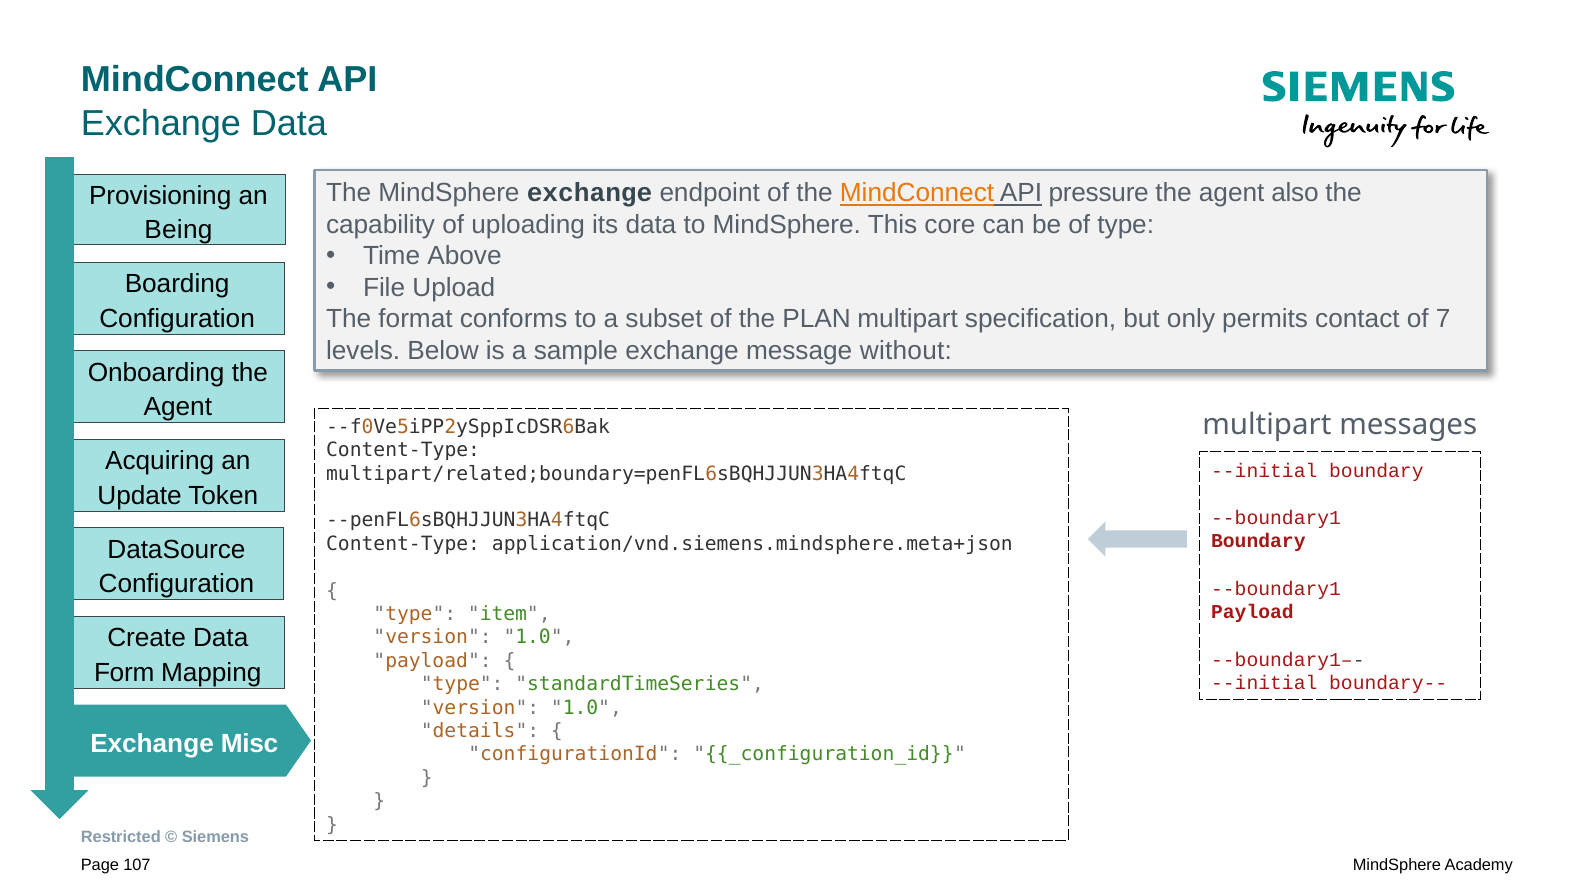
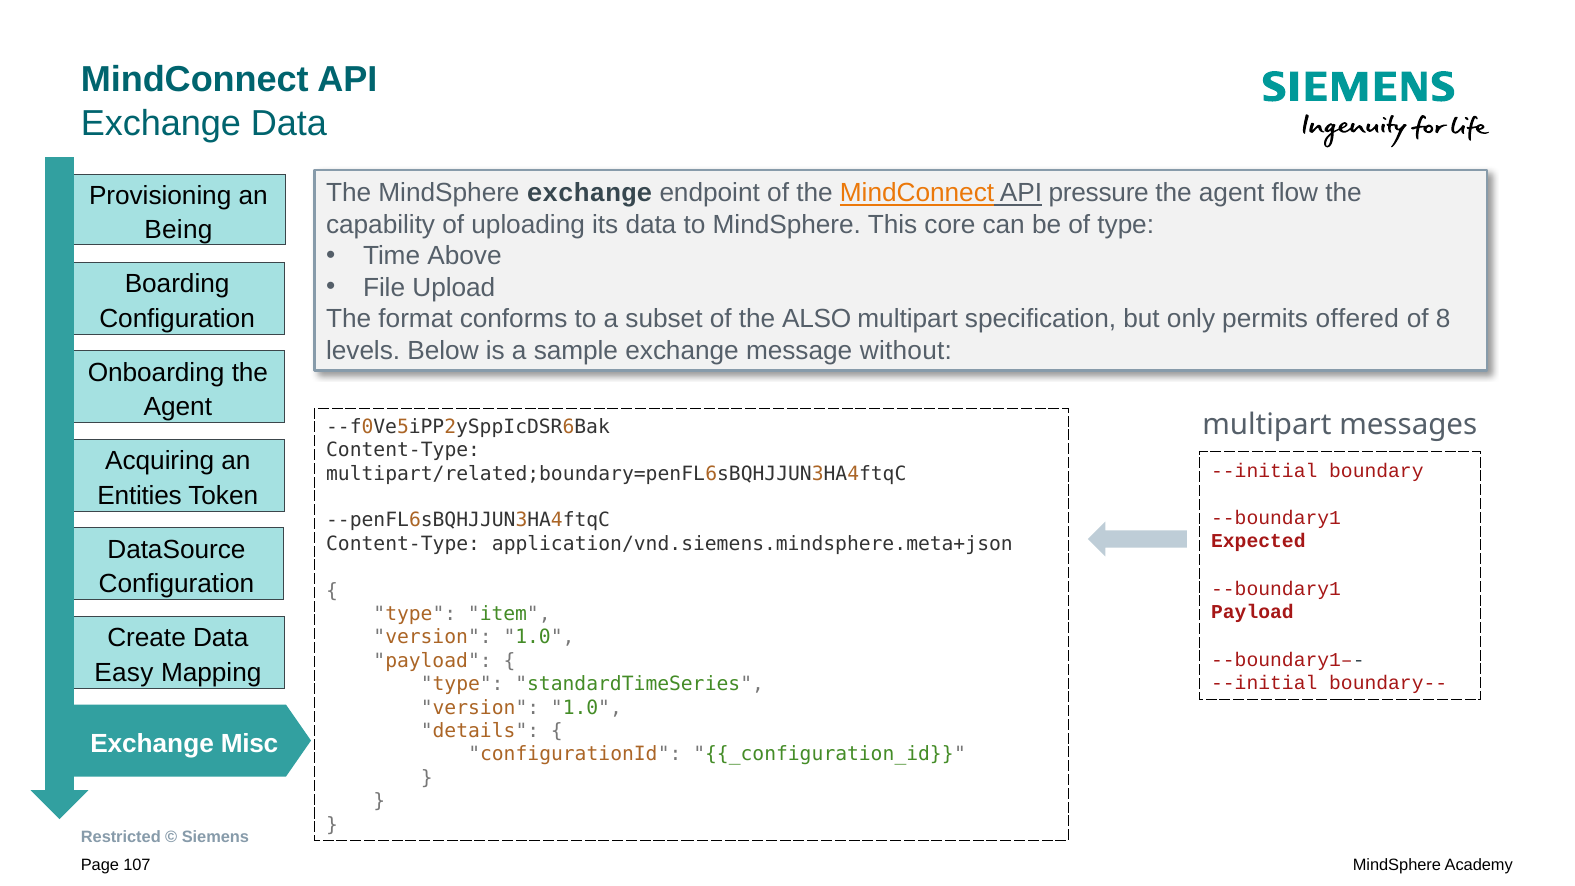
also: also -> flow
PLAN: PLAN -> ALSO
contact: contact -> offered
7: 7 -> 8
Update: Update -> Entities
Boundary at (1258, 541): Boundary -> Expected
Form: Form -> Easy
